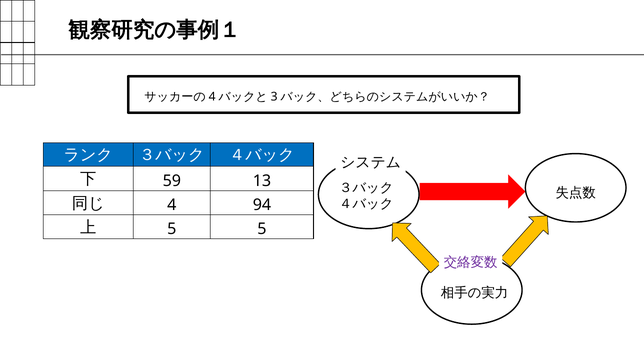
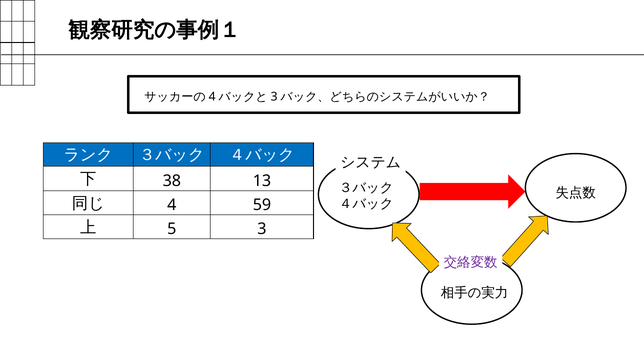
59: 59 -> 38
94: 94 -> 59
5 5: 5 -> 3
